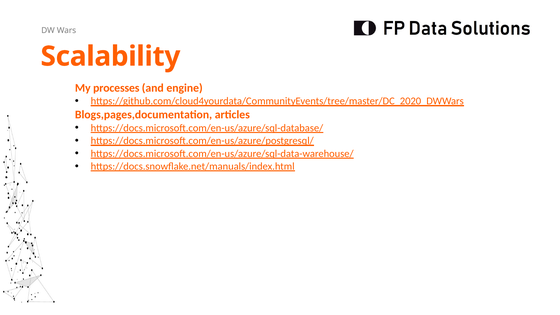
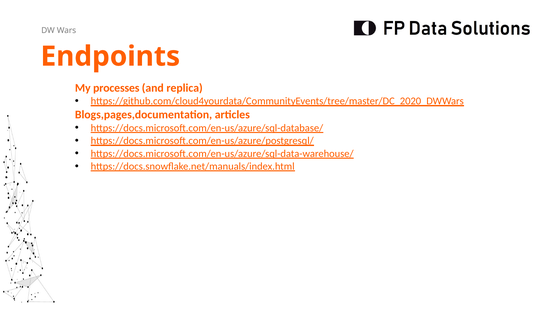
Scalability: Scalability -> Endpoints
engine: engine -> replica
